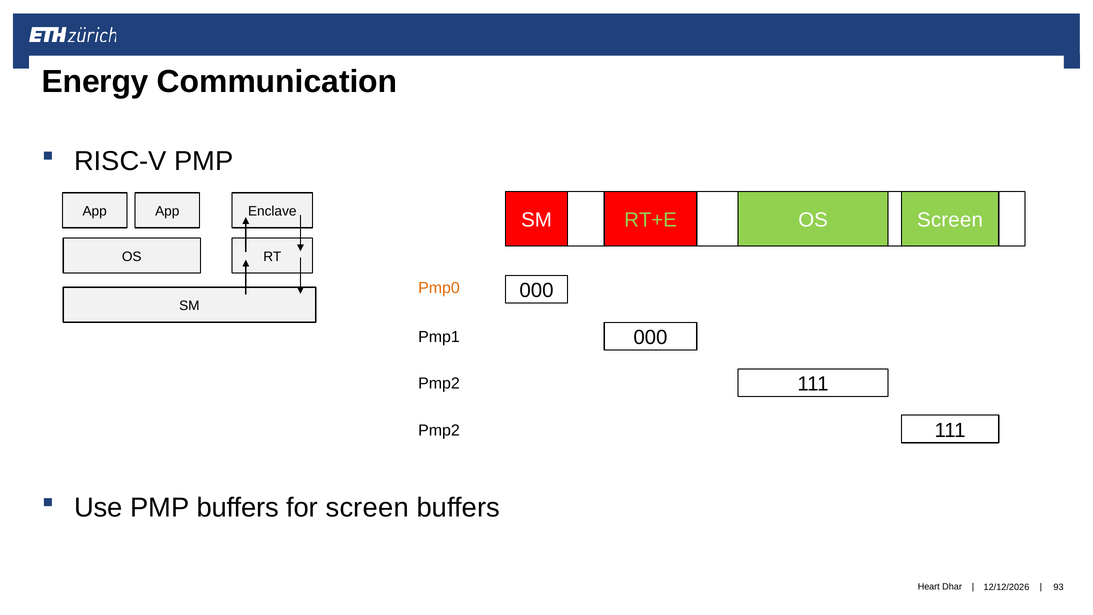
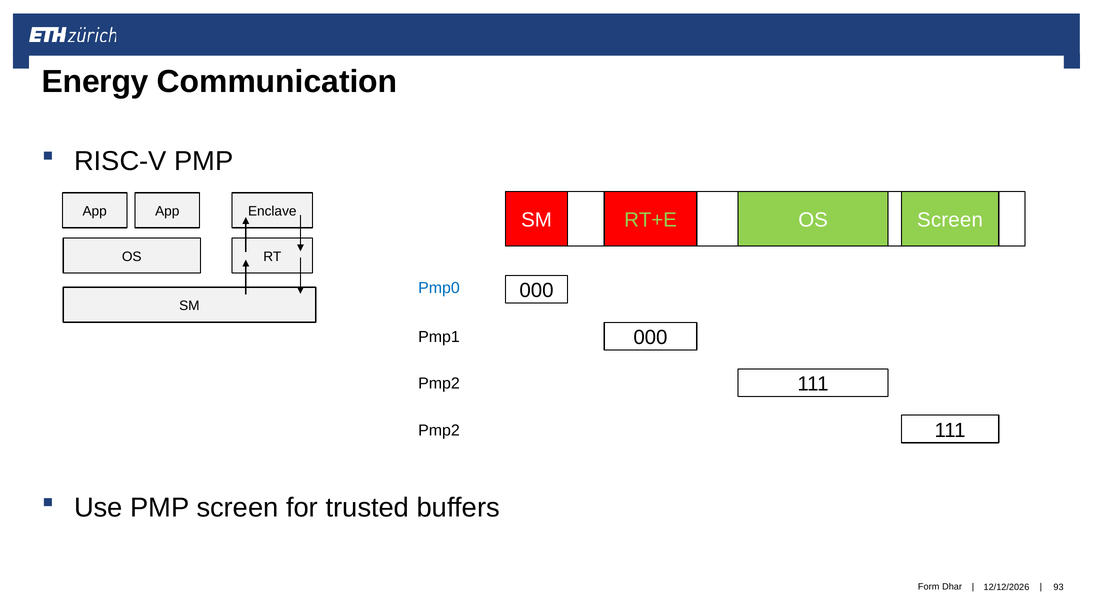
Pmp0 colour: orange -> blue
PMP buffers: buffers -> screen
for screen: screen -> trusted
Heart: Heart -> Form
